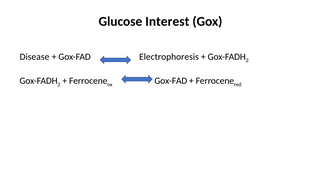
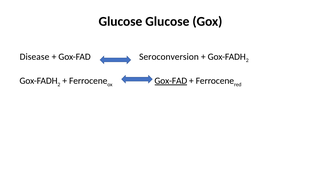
Glucose Interest: Interest -> Glucose
Electrophoresis: Electrophoresis -> Seroconversion
Gox-FAD at (171, 81) underline: none -> present
